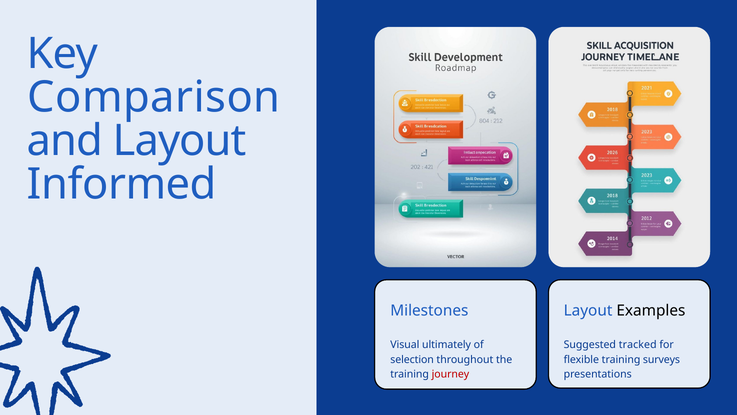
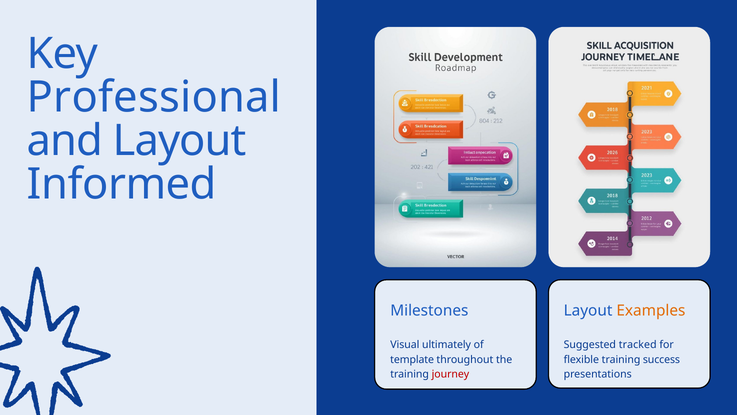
Comparison: Comparison -> Professional
Examples colour: black -> orange
selection: selection -> template
surveys: surveys -> success
